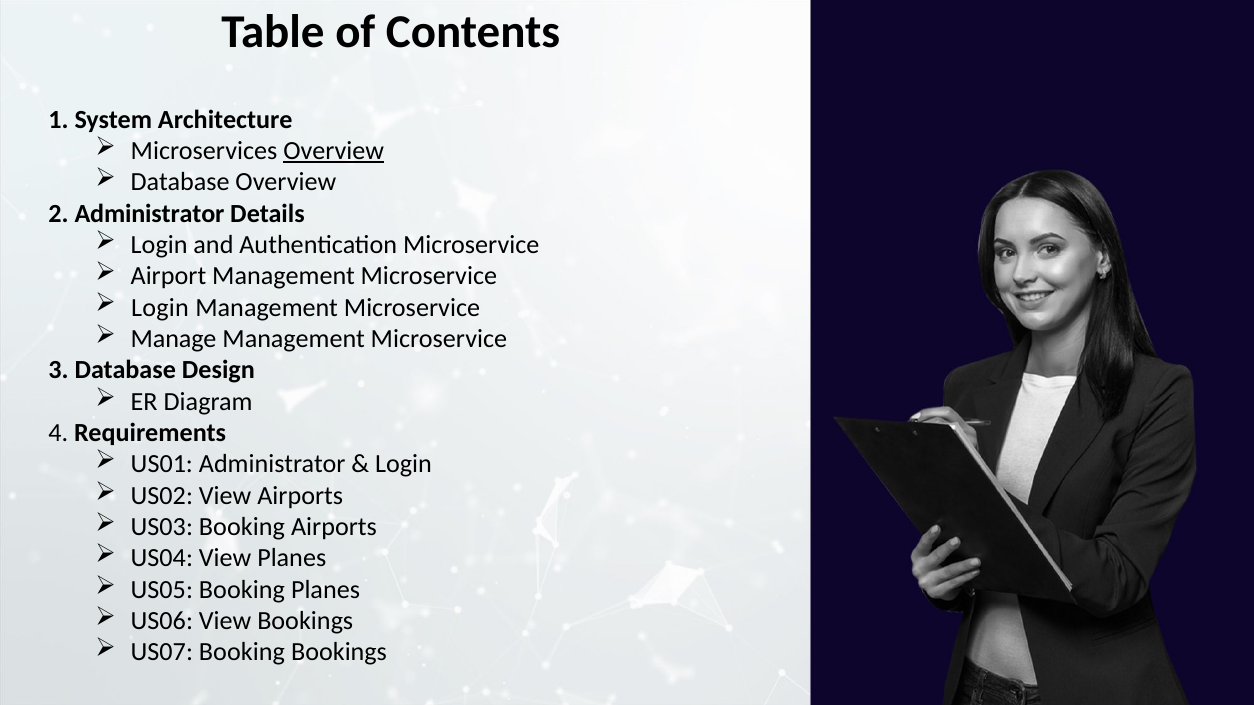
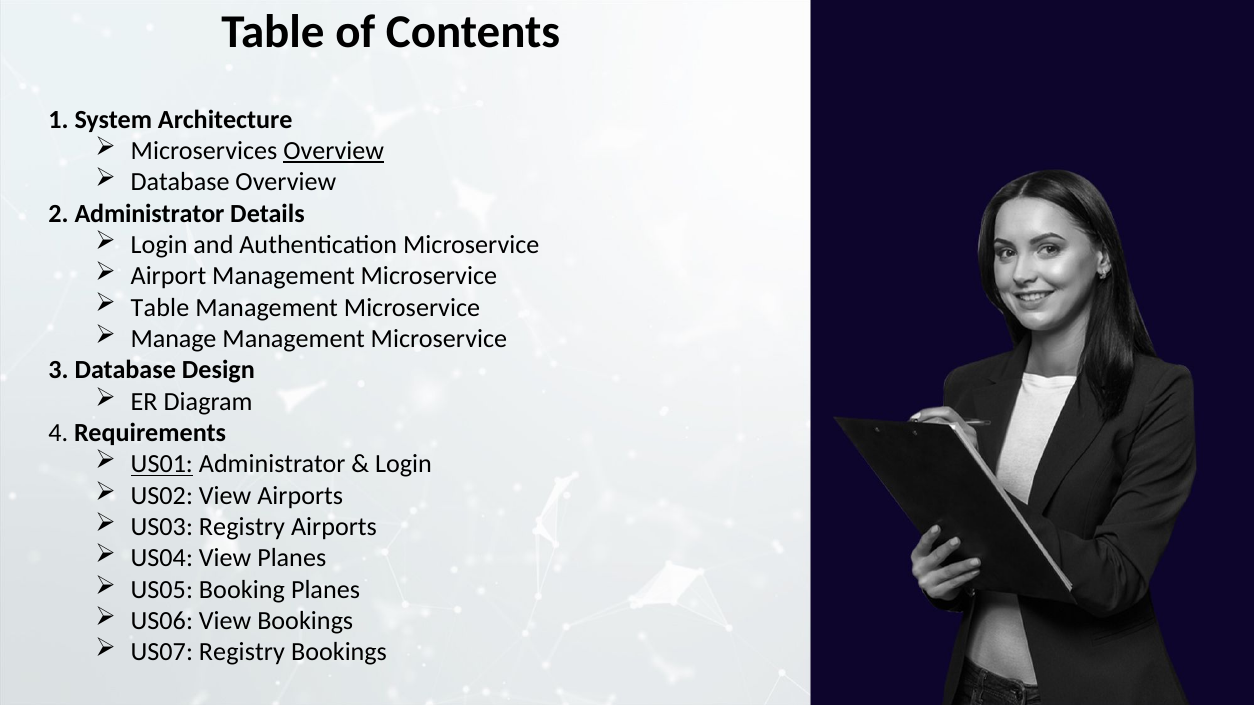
Login at (160, 308): Login -> Table
US01 underline: none -> present
US03 Booking: Booking -> Registry
US07 Booking: Booking -> Registry
